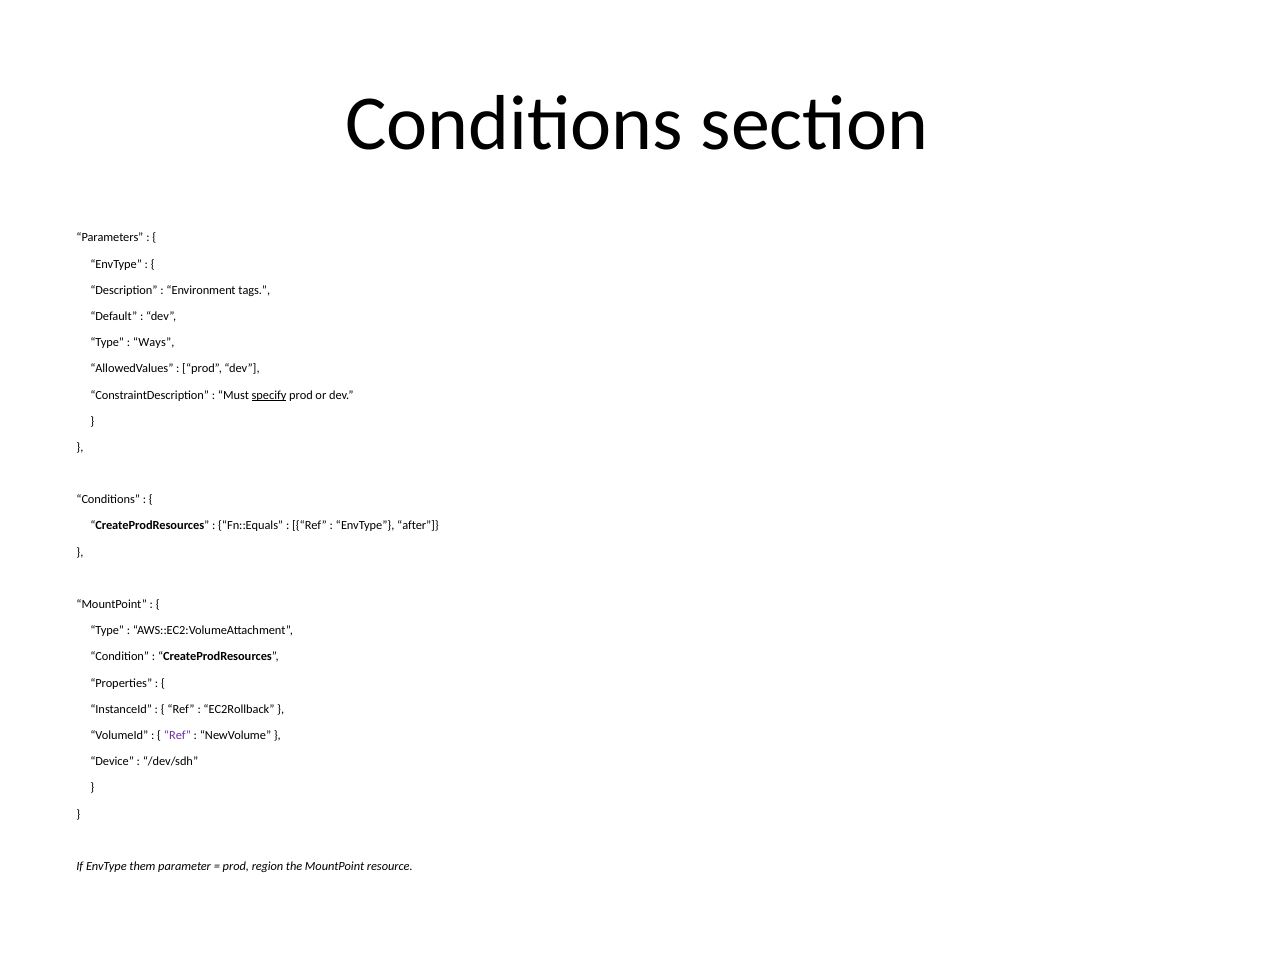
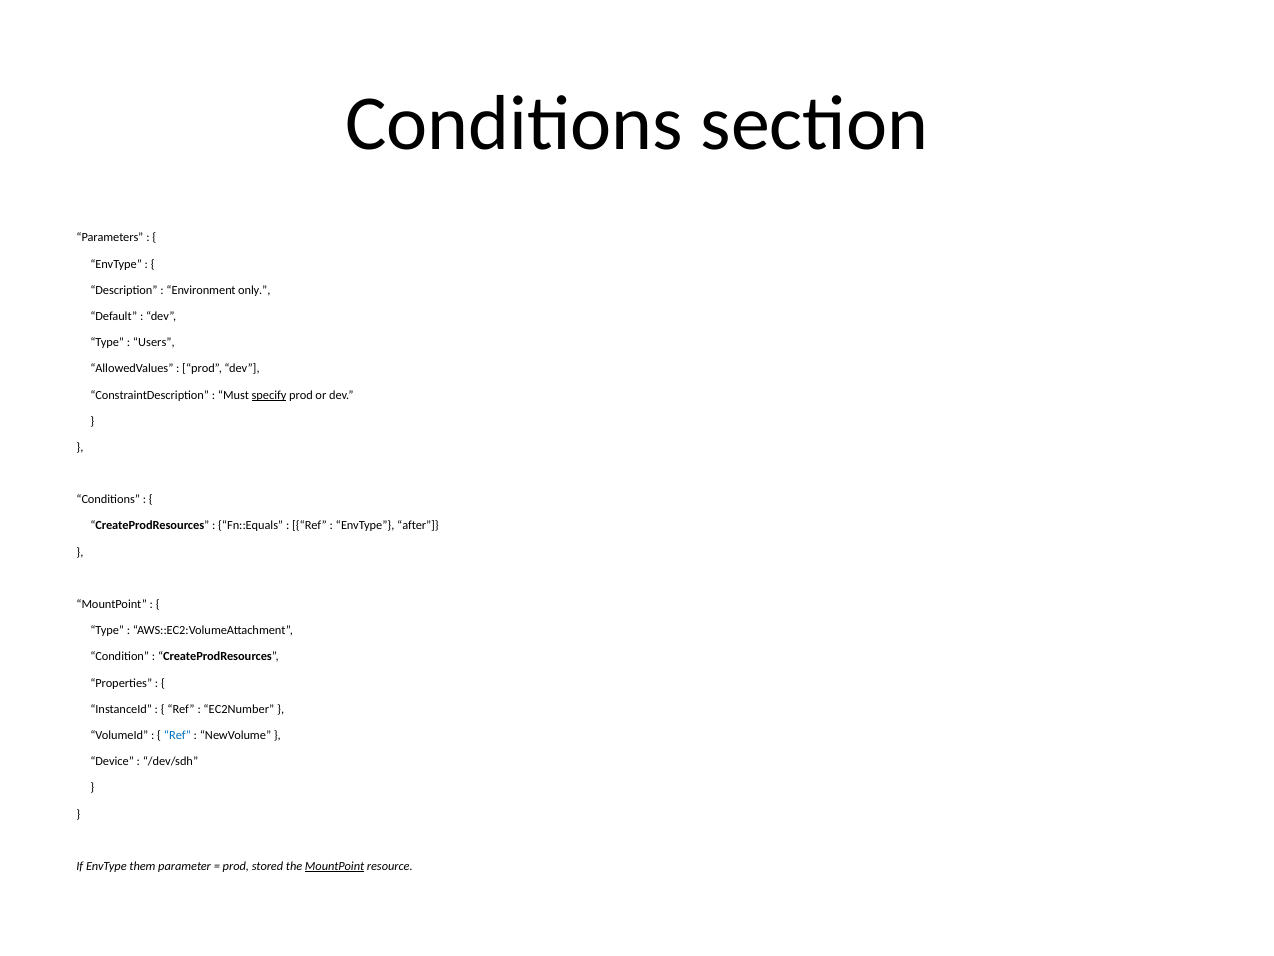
tags: tags -> only
Ways: Ways -> Users
EC2Rollback: EC2Rollback -> EC2Number
Ref at (177, 735) colour: purple -> blue
region: region -> stored
MountPoint at (335, 866) underline: none -> present
